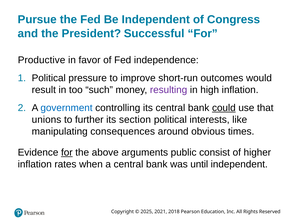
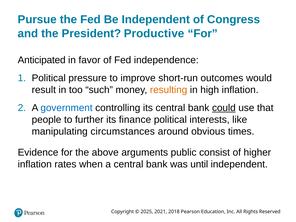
Successful: Successful -> Productive
Productive: Productive -> Anticipated
resulting colour: purple -> orange
unions: unions -> people
section: section -> finance
consequences: consequences -> circumstances
for at (67, 152) underline: present -> none
